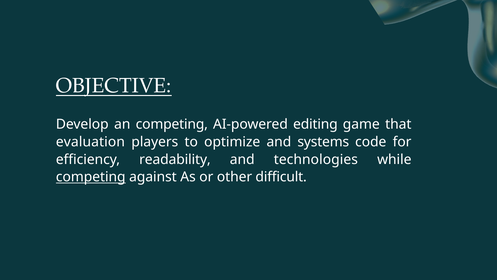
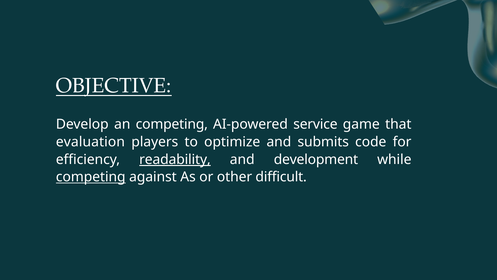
editing: editing -> service
systems: systems -> submits
readability underline: none -> present
technologies: technologies -> development
